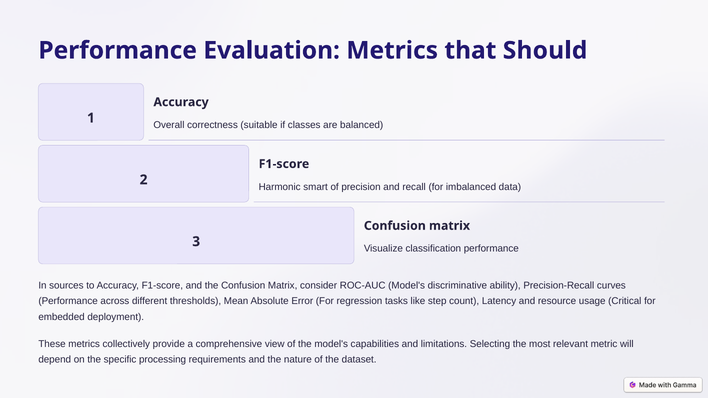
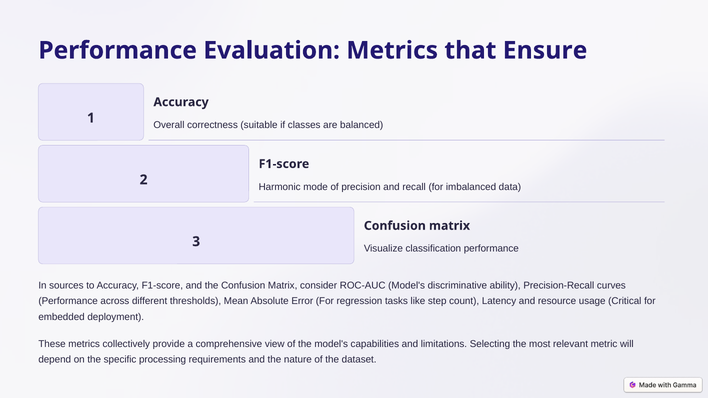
Should: Should -> Ensure
smart: smart -> mode
